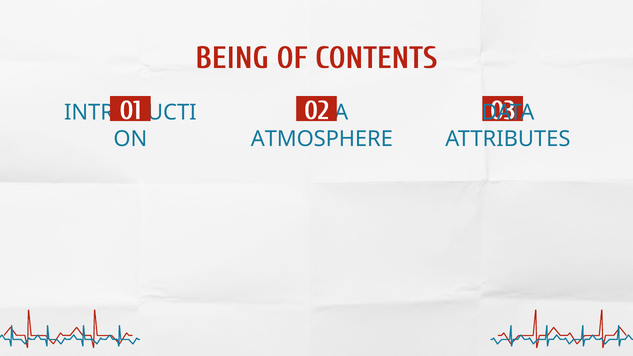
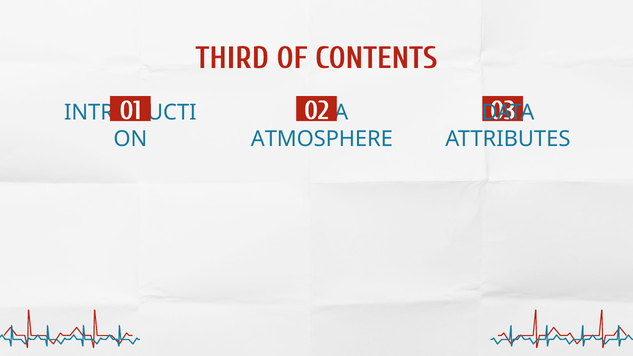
BEING: BEING -> THIRD
